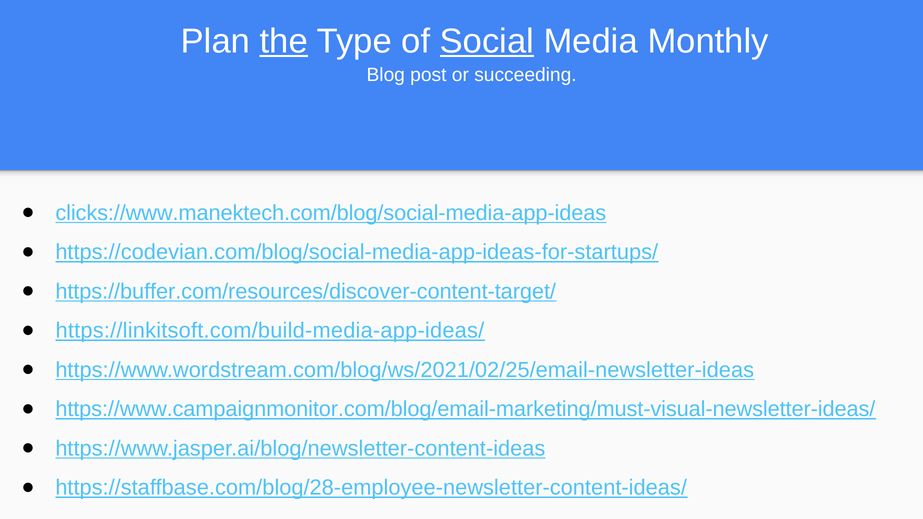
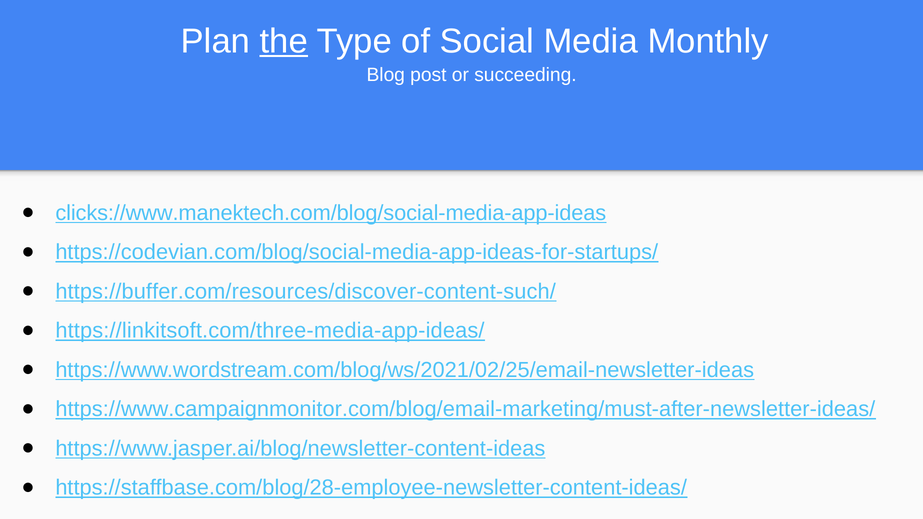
Social underline: present -> none
https://buffer.com/resources/discover-content-target/: https://buffer.com/resources/discover-content-target/ -> https://buffer.com/resources/discover-content-such/
https://linkitsoft.com/build-media-app-ideas/: https://linkitsoft.com/build-media-app-ideas/ -> https://linkitsoft.com/three-media-app-ideas/
https://www.campaignmonitor.com/blog/email-marketing/must-visual-newsletter-ideas/: https://www.campaignmonitor.com/blog/email-marketing/must-visual-newsletter-ideas/ -> https://www.campaignmonitor.com/blog/email-marketing/must-after-newsletter-ideas/
